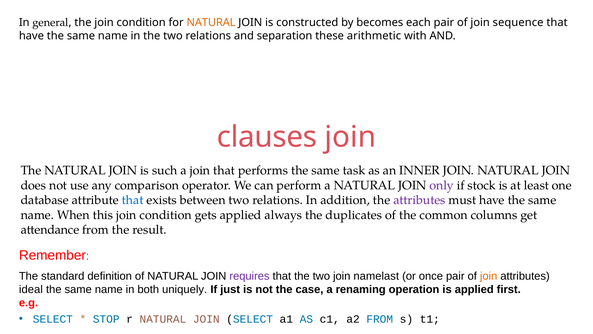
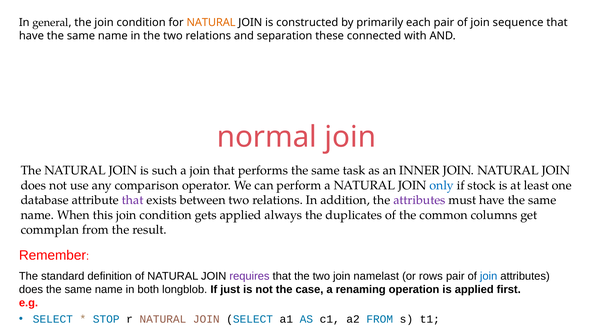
becomes: becomes -> primarily
arithmetic: arithmetic -> connected
clauses: clauses -> normal
only colour: purple -> blue
that at (133, 200) colour: blue -> purple
attendance: attendance -> commplan
once: once -> rows
join at (489, 276) colour: orange -> blue
ideal at (31, 289): ideal -> does
uniquely: uniquely -> longblob
